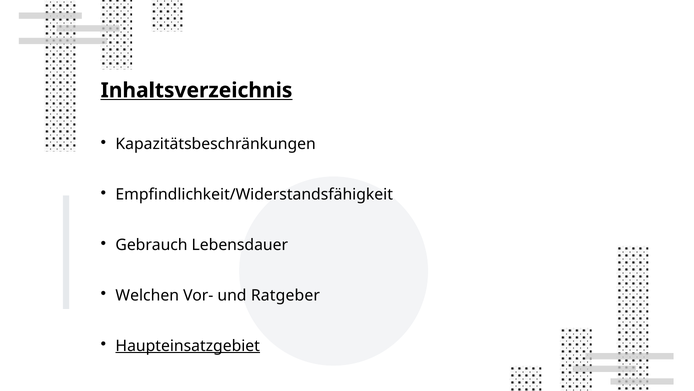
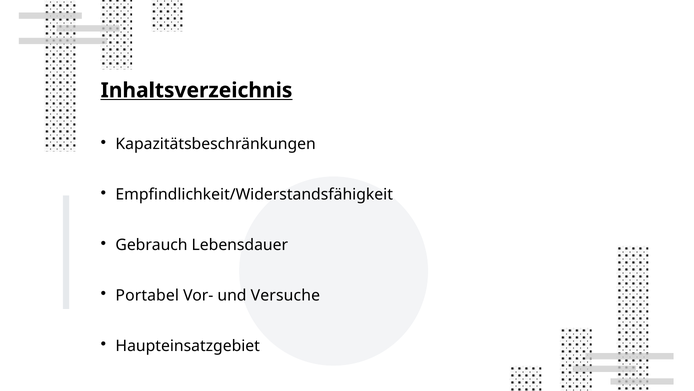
Welchen: Welchen -> Portabel
Ratgeber: Ratgeber -> Versuche
Haupteinsatzgebiet underline: present -> none
